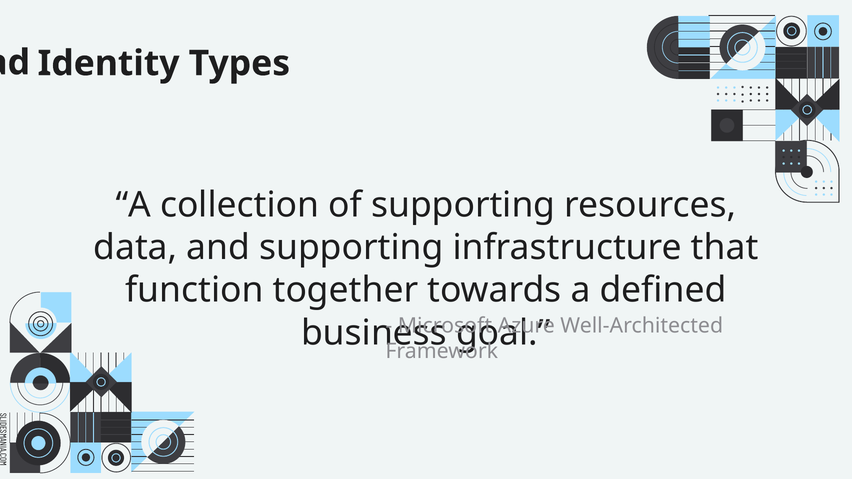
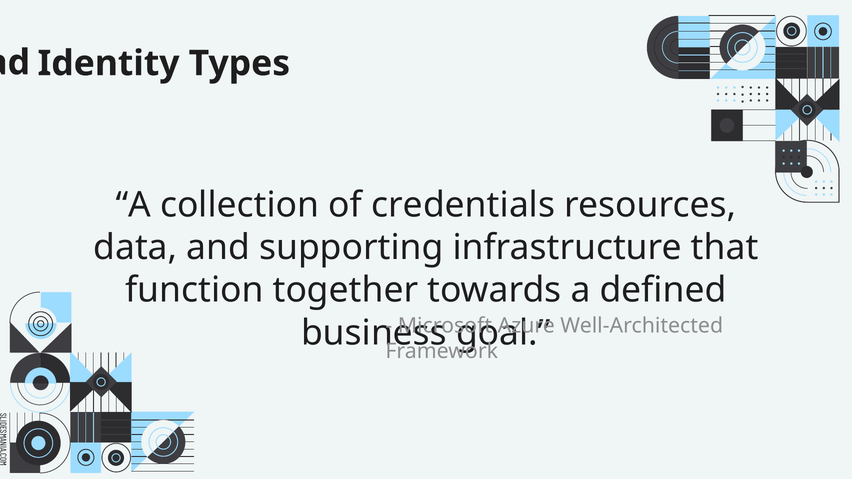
of supporting: supporting -> credentials
